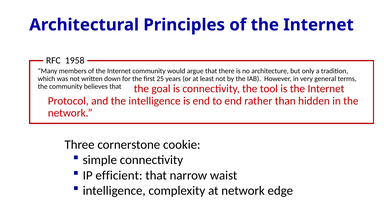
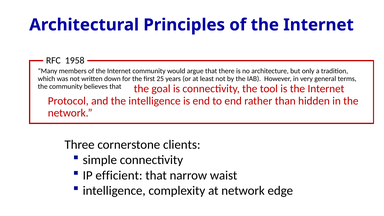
cookie: cookie -> clients
